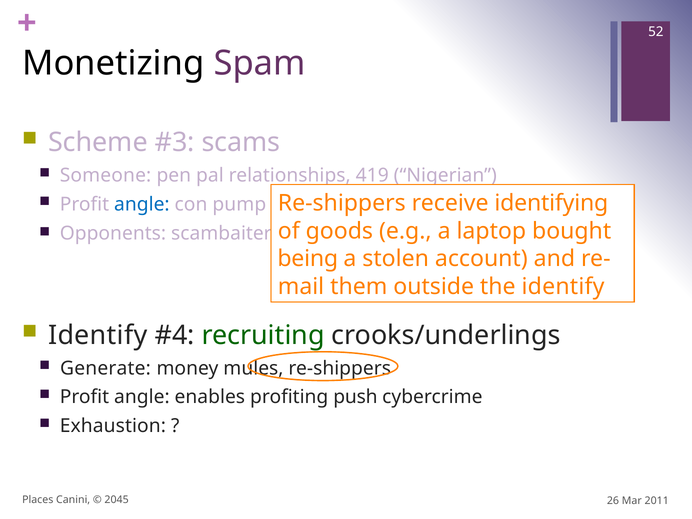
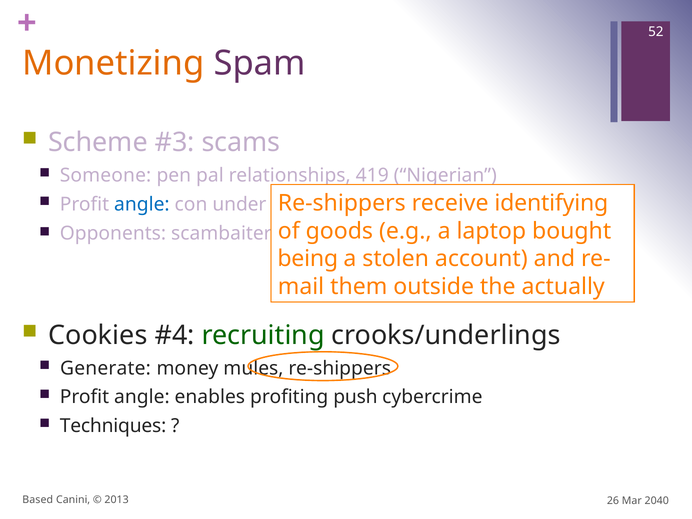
Monetizing colour: black -> orange
pump: pump -> under
the identify: identify -> actually
Identify at (98, 335): Identify -> Cookies
Exhaustion: Exhaustion -> Techniques
Places: Places -> Based
2045: 2045 -> 2013
2011: 2011 -> 2040
